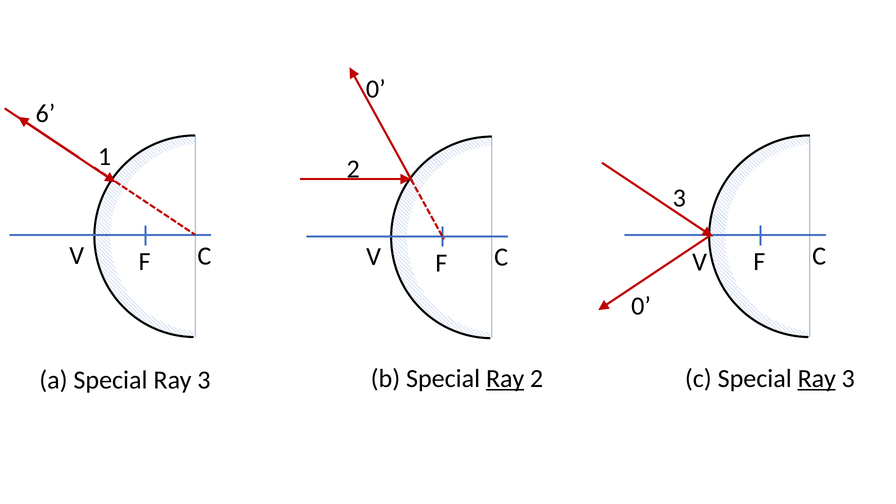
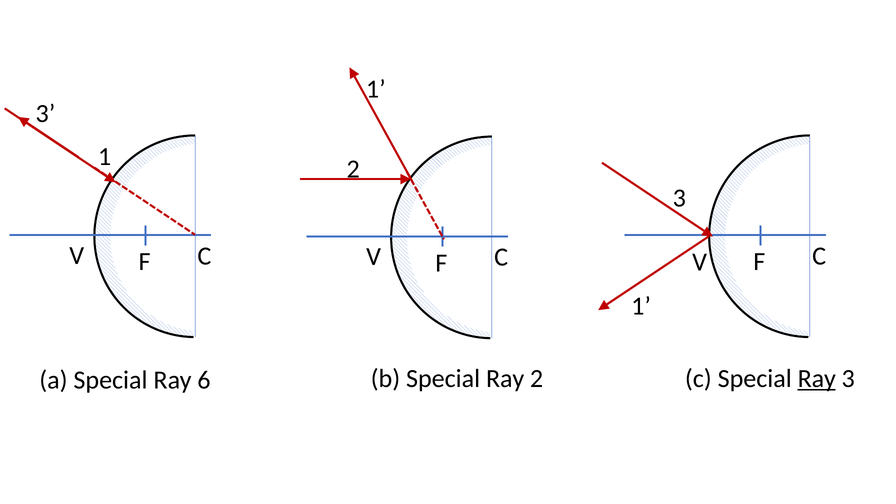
0 at (376, 89): 0 -> 1
6 at (45, 113): 6 -> 3
0 at (641, 306): 0 -> 1
a Special Ray 3: 3 -> 6
Ray at (505, 379) underline: present -> none
